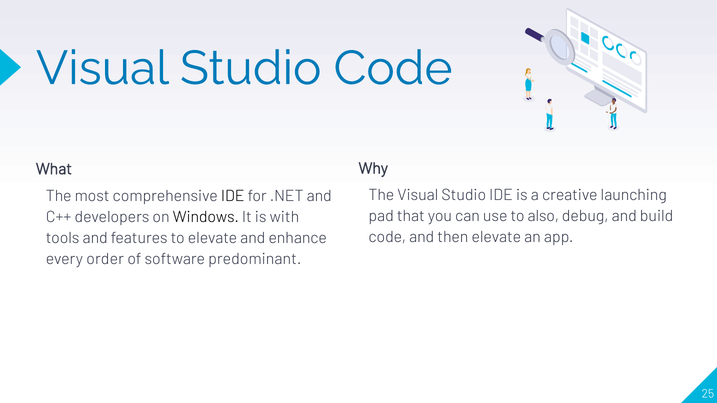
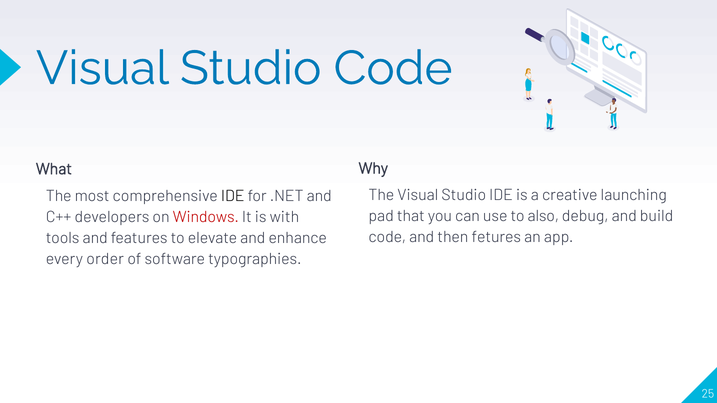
Windows colour: black -> red
then elevate: elevate -> fetures
predominant: predominant -> typographies
